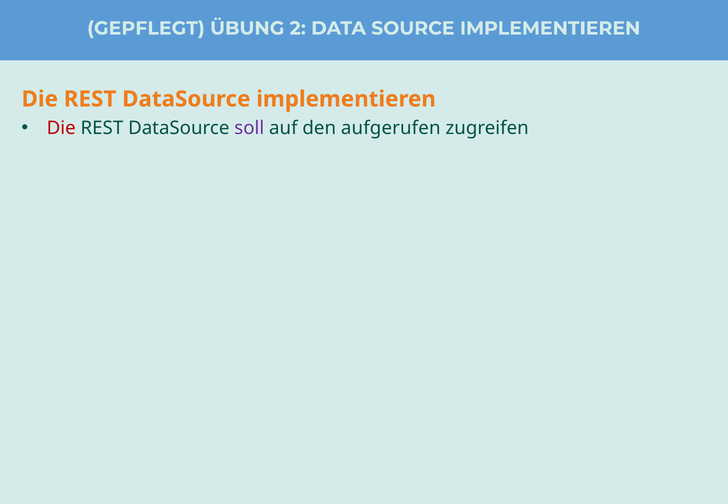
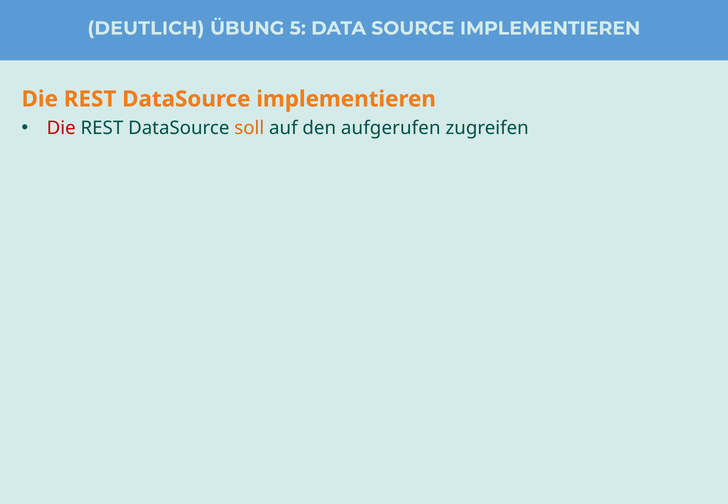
GEPFLEGT: GEPFLEGT -> DEUTLICH
2: 2 -> 5
soll colour: purple -> orange
